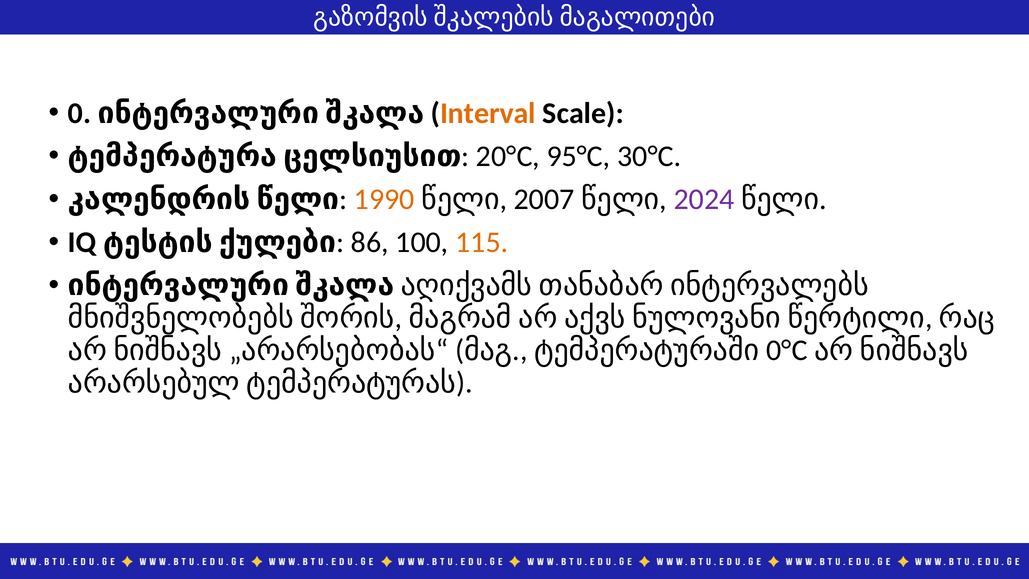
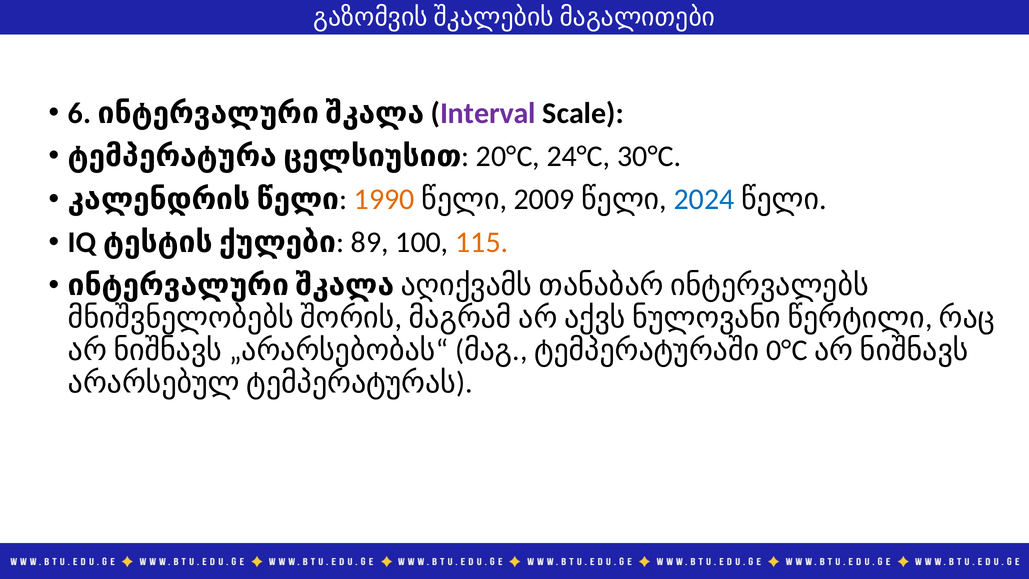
0: 0 -> 6
Interval colour: orange -> purple
95°C: 95°C -> 24°C
2007: 2007 -> 2009
2024 colour: purple -> blue
86: 86 -> 89
